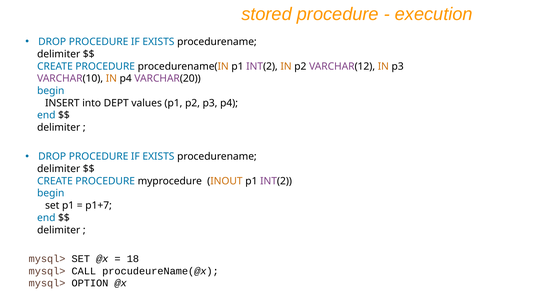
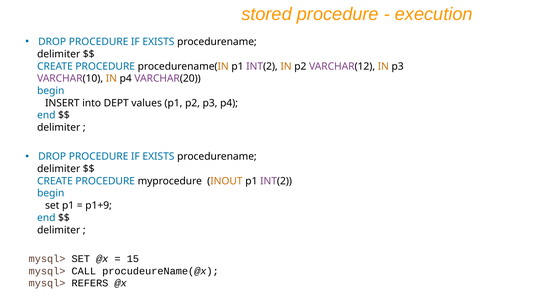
p1+7: p1+7 -> p1+9
18: 18 -> 15
OPTION: OPTION -> REFERS
